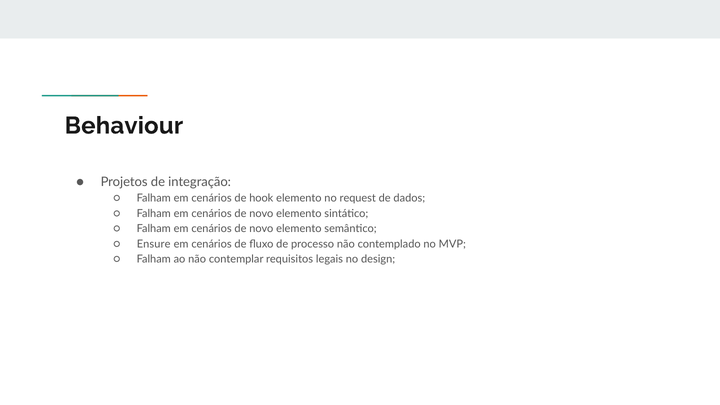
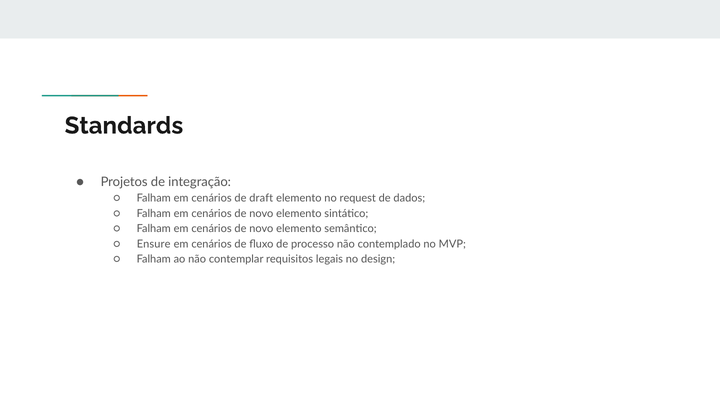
Behaviour: Behaviour -> Standards
hook: hook -> draft
